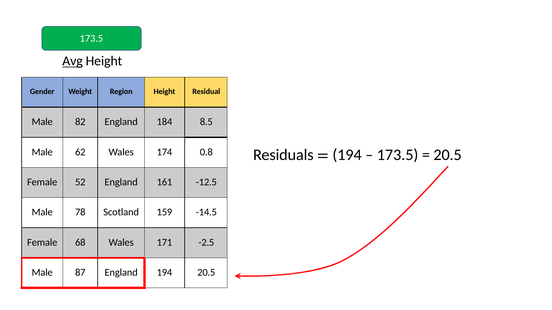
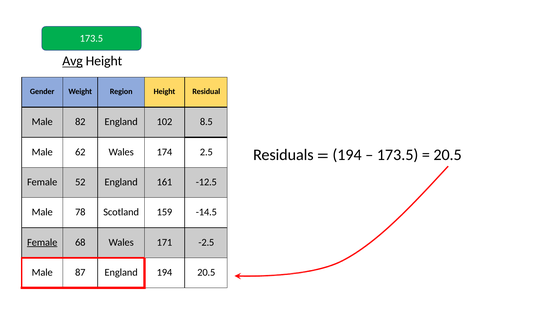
184: 184 -> 102
0.8: 0.8 -> 2.5
Female at (42, 243) underline: none -> present
